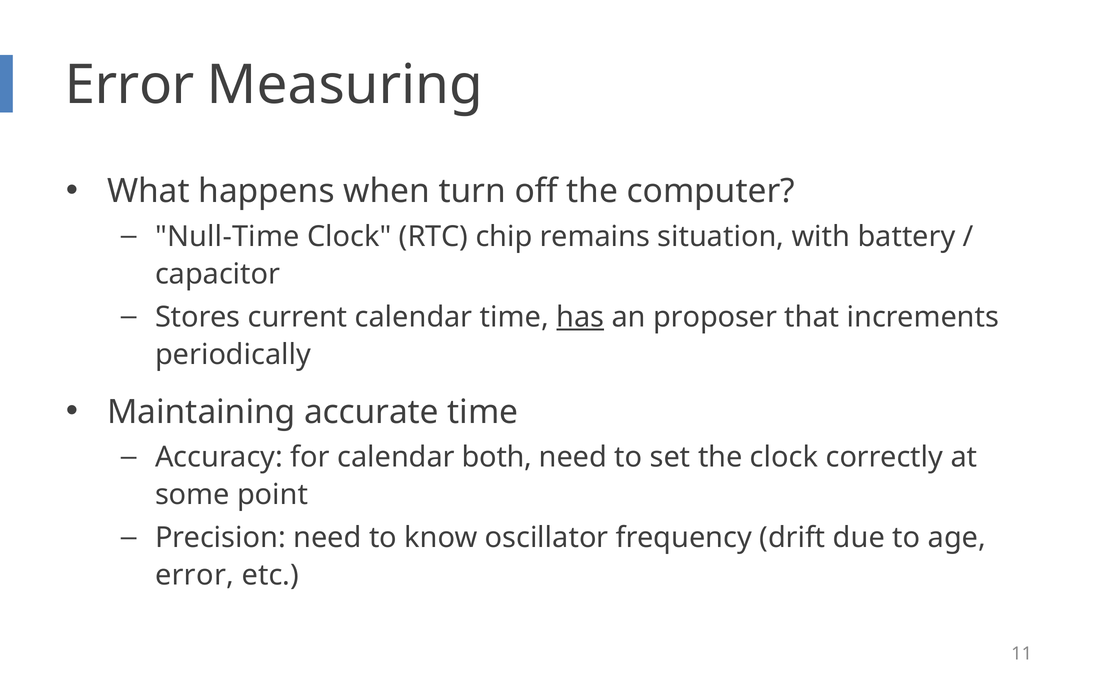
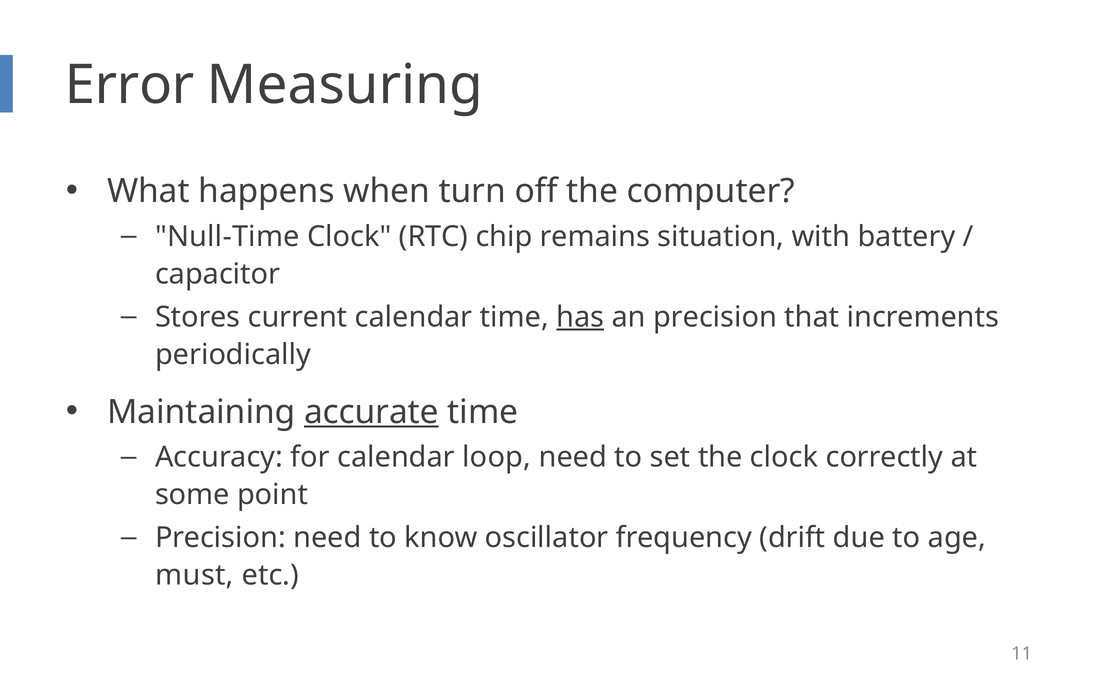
an proposer: proposer -> precision
accurate underline: none -> present
both: both -> loop
error at (195, 576): error -> must
